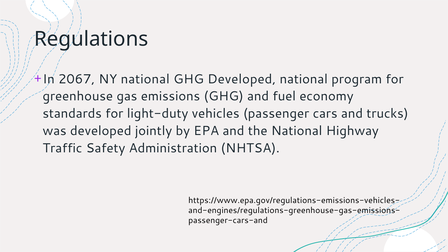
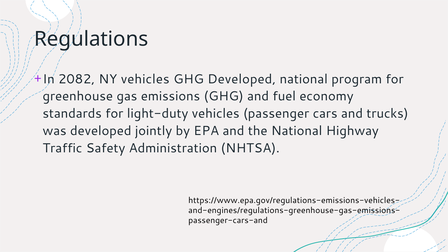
2067: 2067 -> 2082
NY national: national -> vehicles
